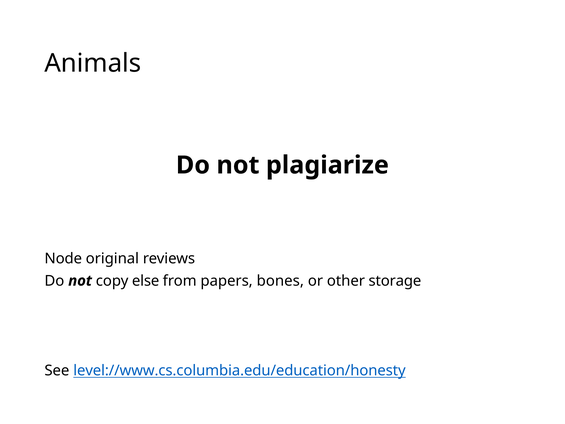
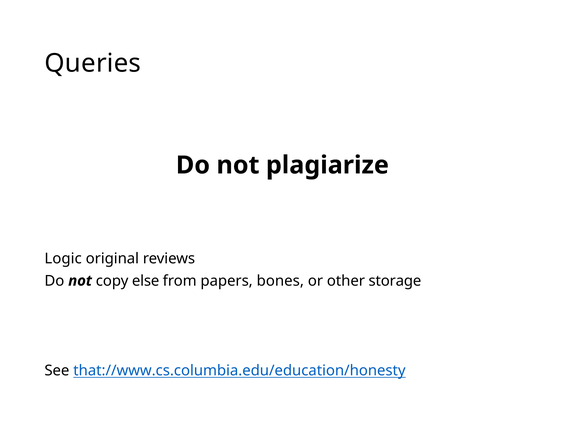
Animals: Animals -> Queries
Node: Node -> Logic
level://www.cs.columbia.edu/education/honesty: level://www.cs.columbia.edu/education/honesty -> that://www.cs.columbia.edu/education/honesty
